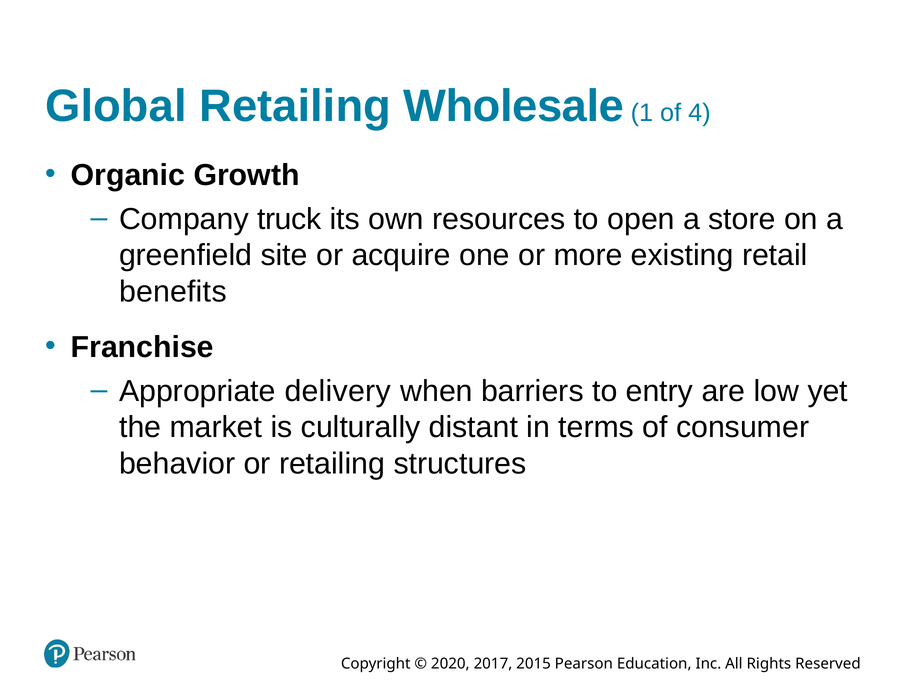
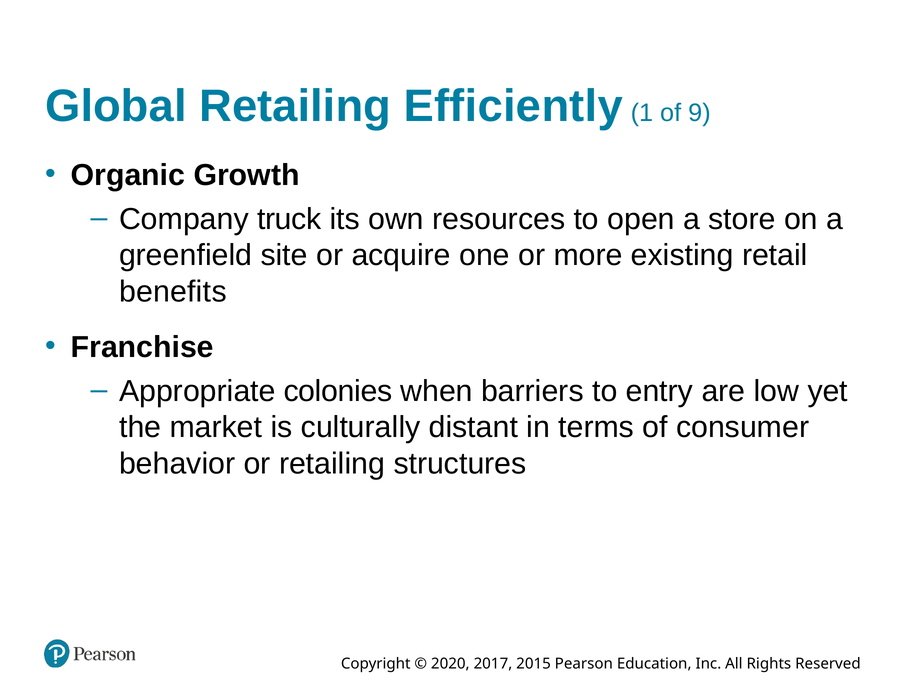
Wholesale: Wholesale -> Efficiently
4: 4 -> 9
delivery: delivery -> colonies
